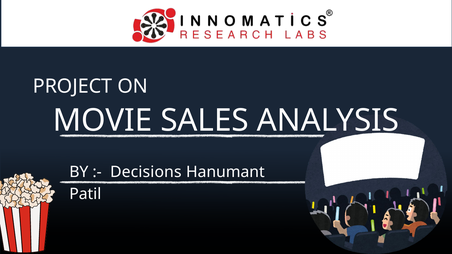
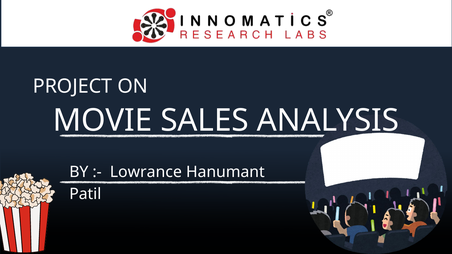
Decisions: Decisions -> Lowrance
